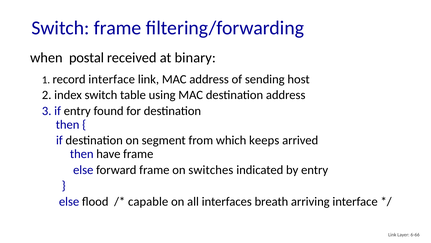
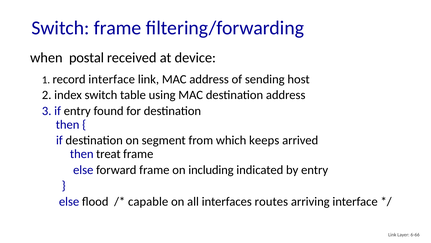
binary: binary -> device
have: have -> treat
switches: switches -> including
breath: breath -> routes
